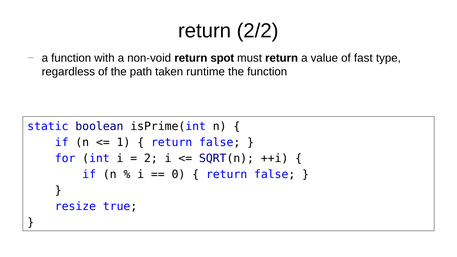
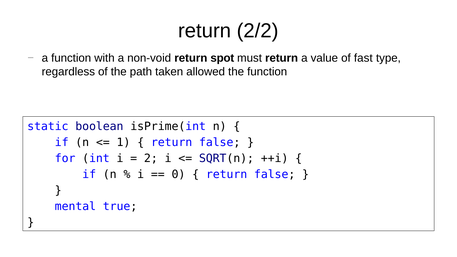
runtime: runtime -> allowed
resize: resize -> mental
